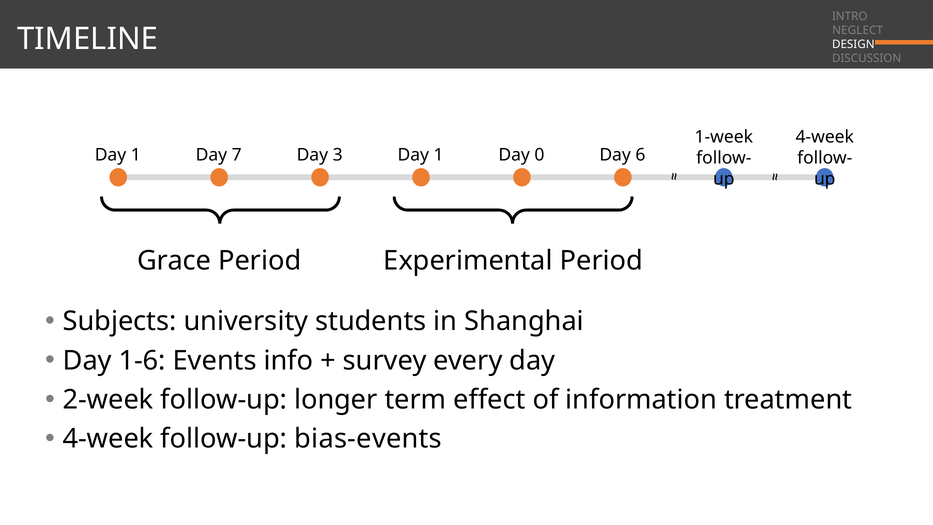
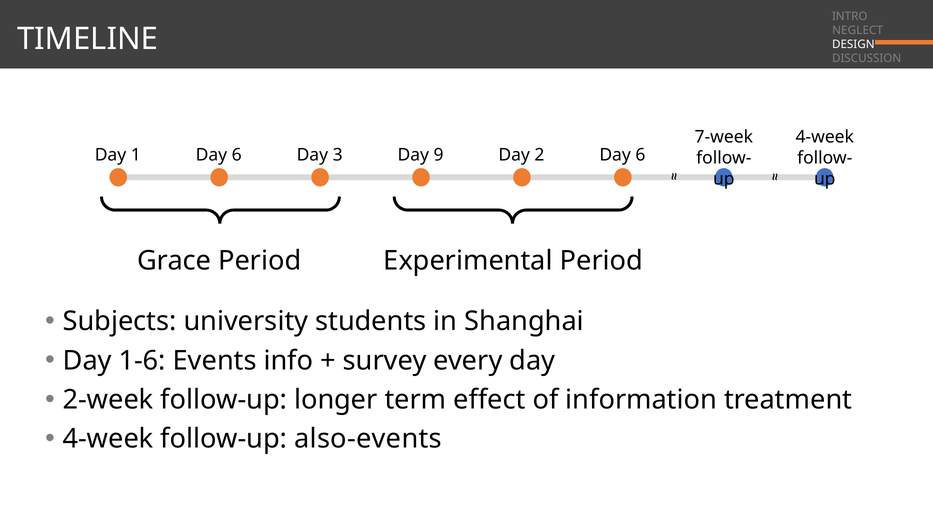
1-week: 1-week -> 7-week
1 Day 7: 7 -> 6
3 Day 1: 1 -> 9
0: 0 -> 2
bias-events: bias-events -> also-events
